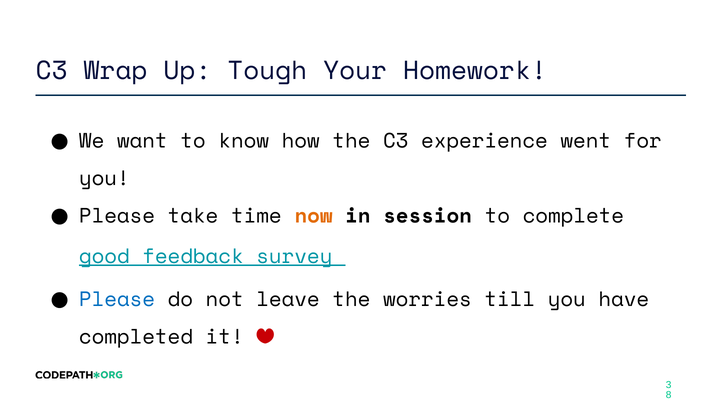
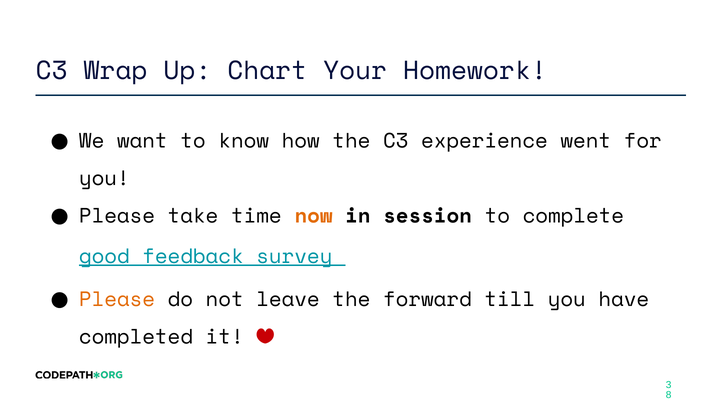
Tough: Tough -> Chart
Please at (117, 299) colour: blue -> orange
worries: worries -> forward
